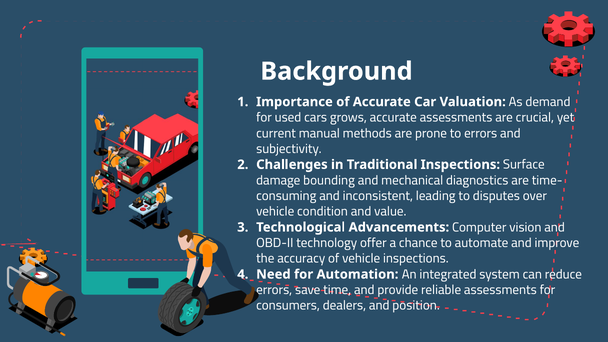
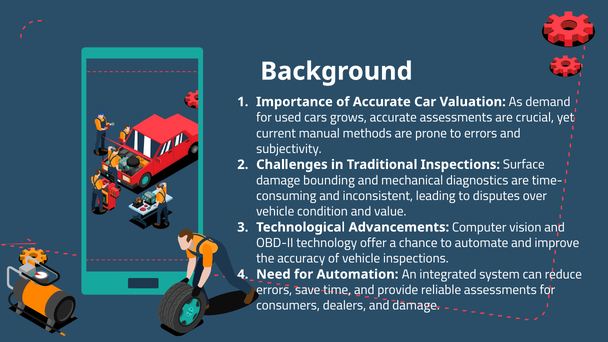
and position: position -> damage
